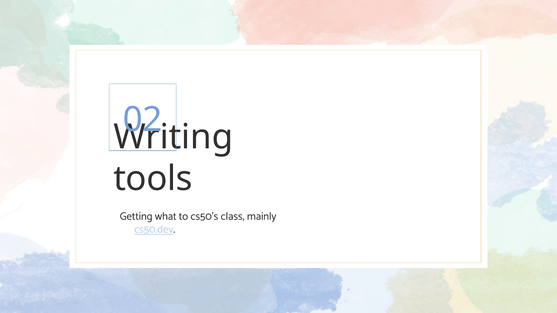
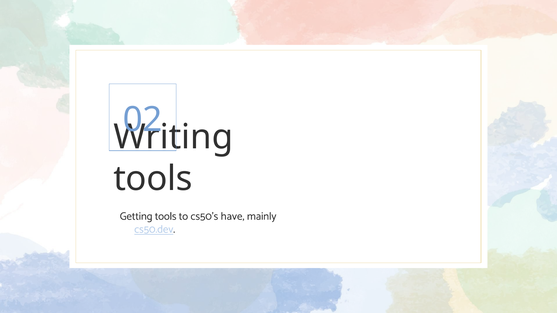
Getting what: what -> tools
class: class -> have
